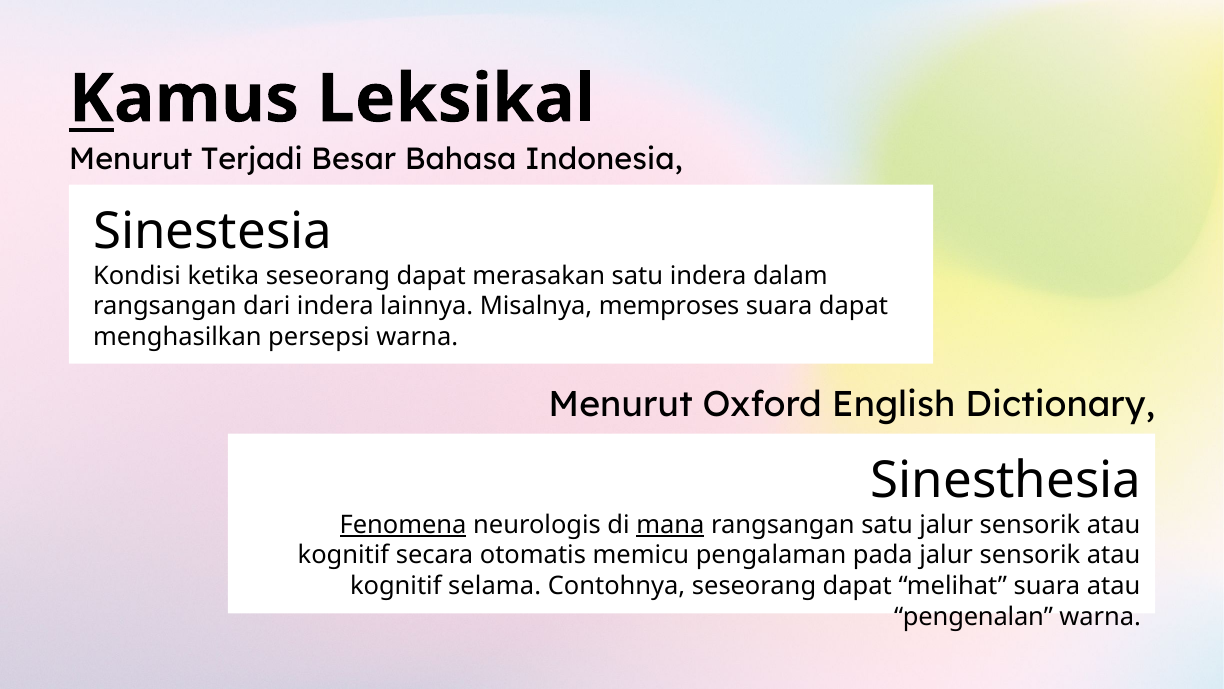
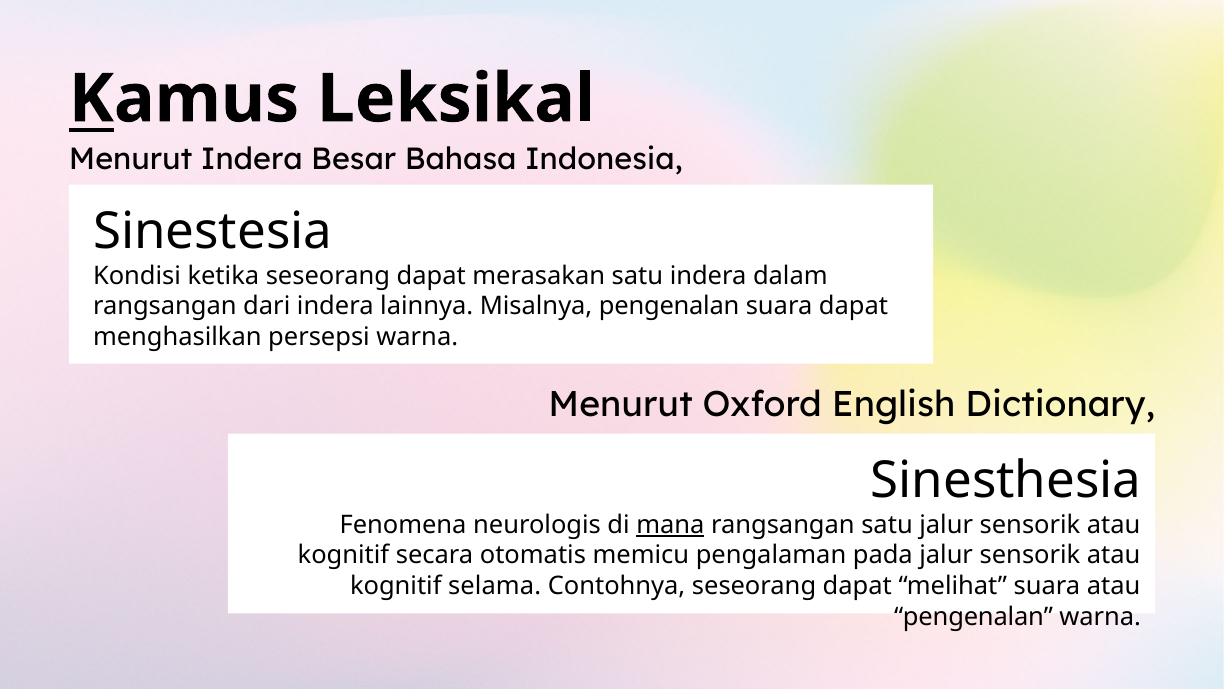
Menurut Terjadi: Terjadi -> Indera
Misalnya memproses: memproses -> pengenalan
Fenomena underline: present -> none
